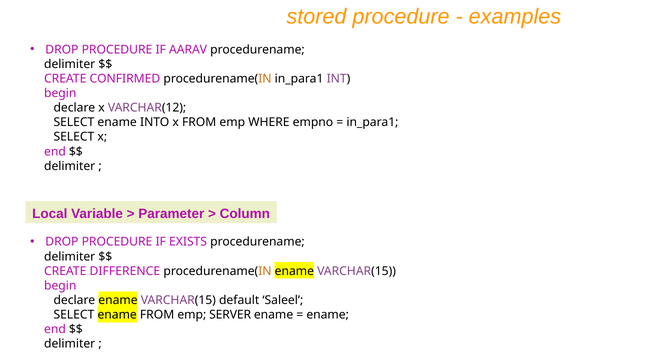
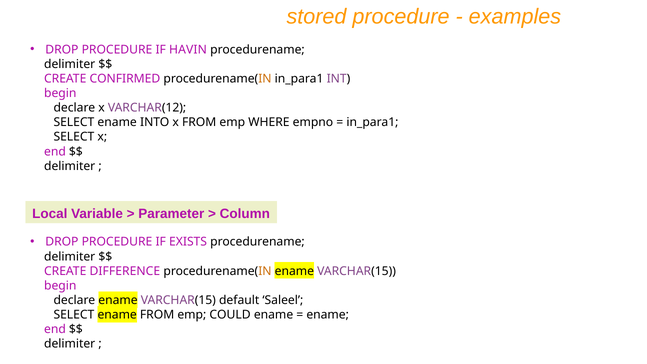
AARAV: AARAV -> HAVIN
SERVER: SERVER -> COULD
